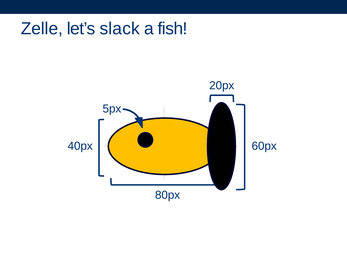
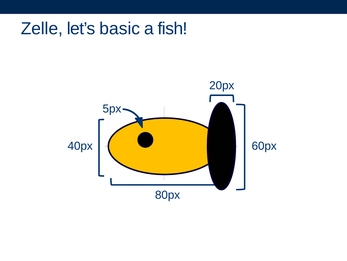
slack: slack -> basic
